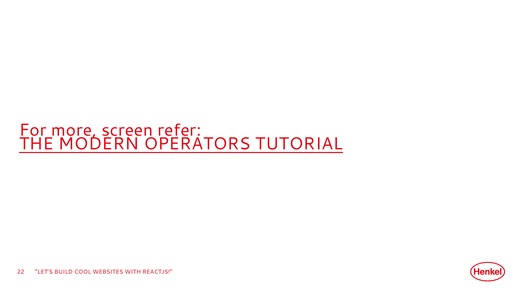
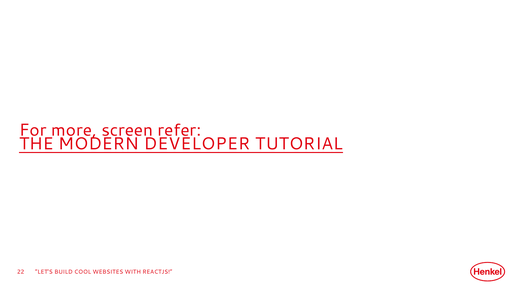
OPERATORS: OPERATORS -> DEVELOPER
